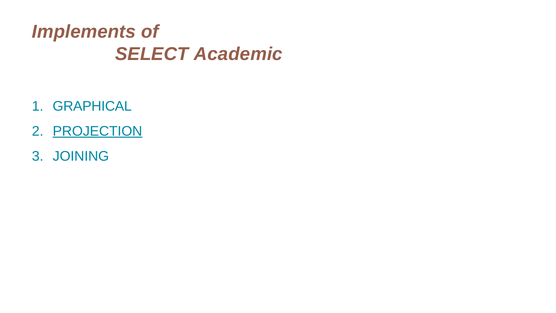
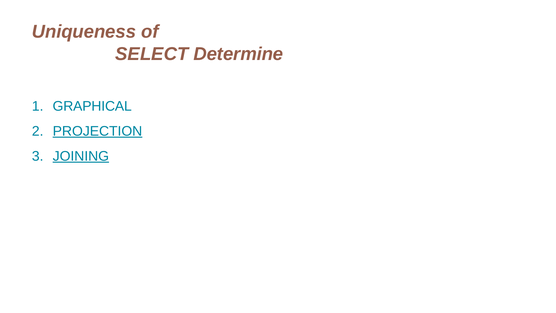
Implements: Implements -> Uniqueness
Academic: Academic -> Determine
JOINING underline: none -> present
